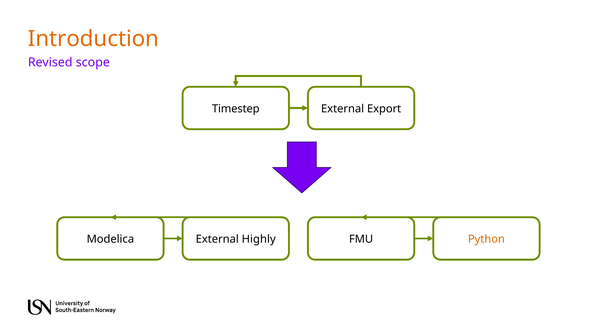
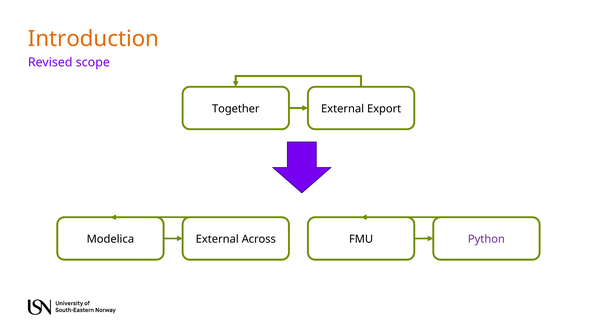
Timestep: Timestep -> Together
Highly: Highly -> Across
Python colour: orange -> purple
